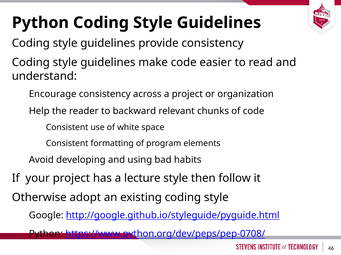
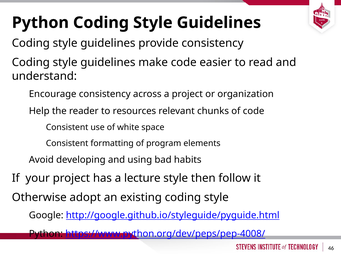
backward: backward -> resources
https://www.python.org/dev/peps/pep-0708/: https://www.python.org/dev/peps/pep-0708/ -> https://www.python.org/dev/peps/pep-4008/
